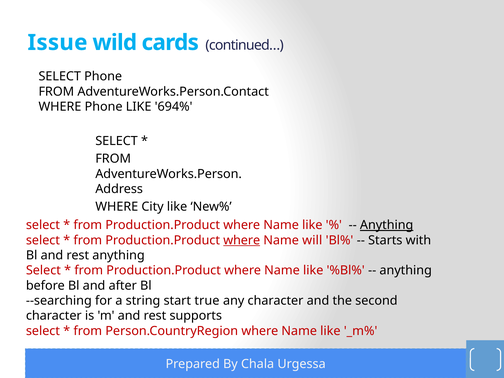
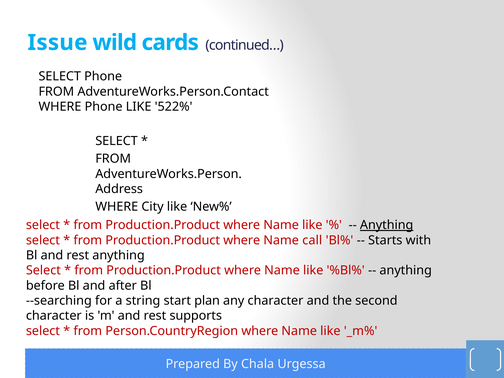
694%: 694% -> 522%
where at (242, 240) underline: present -> none
will: will -> call
true: true -> plan
